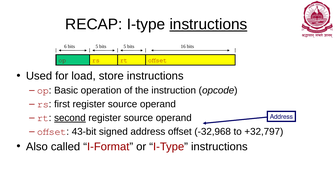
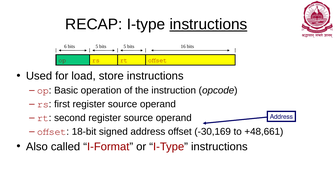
second underline: present -> none
43-bit: 43-bit -> 18-bit
-32,968: -32,968 -> -30,169
+32,797: +32,797 -> +48,661
